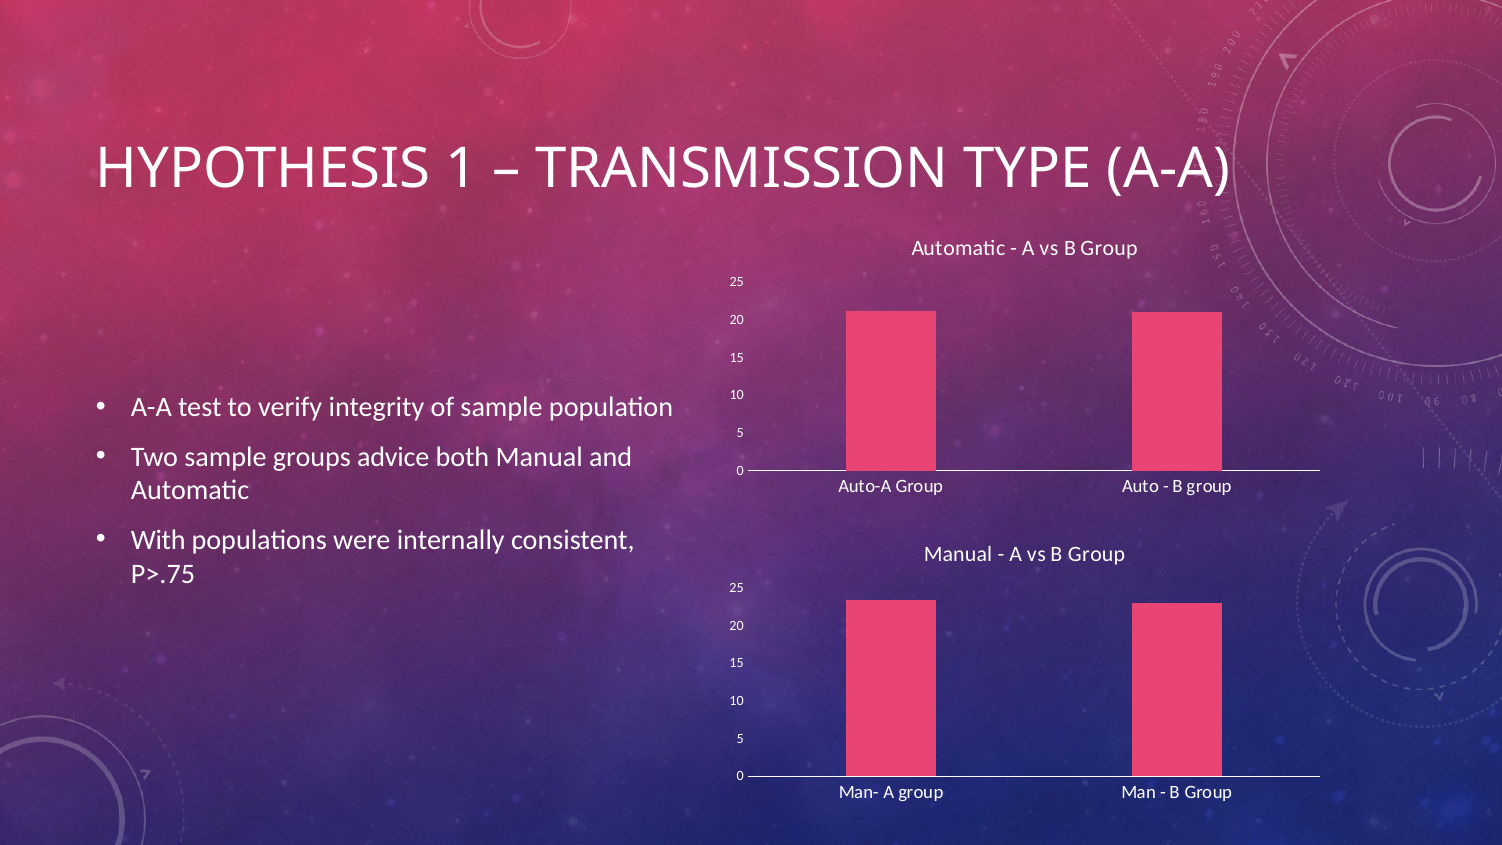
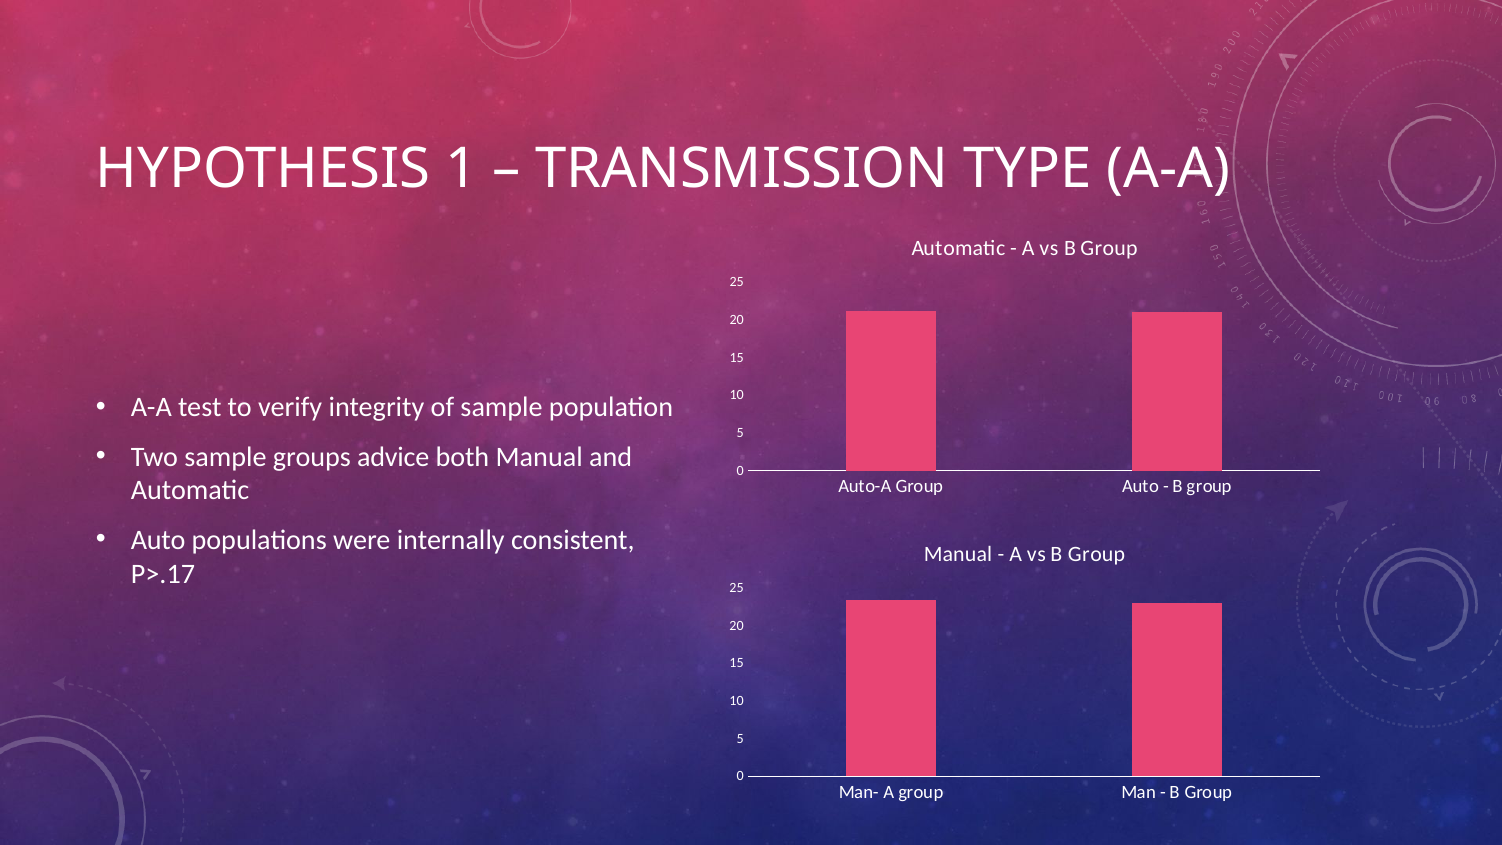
With at (158, 540): With -> Auto
P>.75: P>.75 -> P>.17
